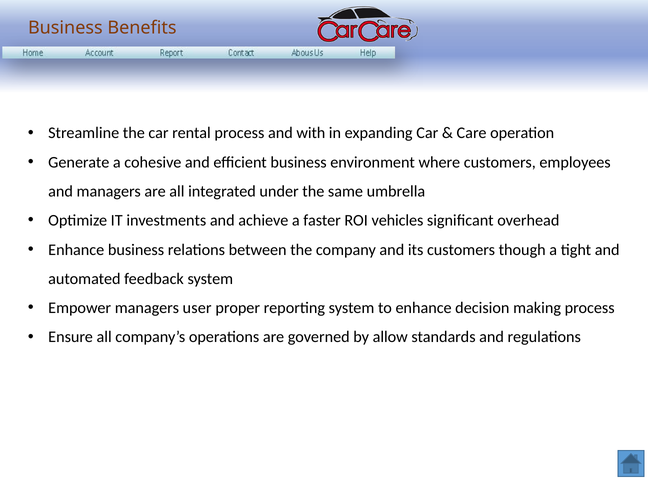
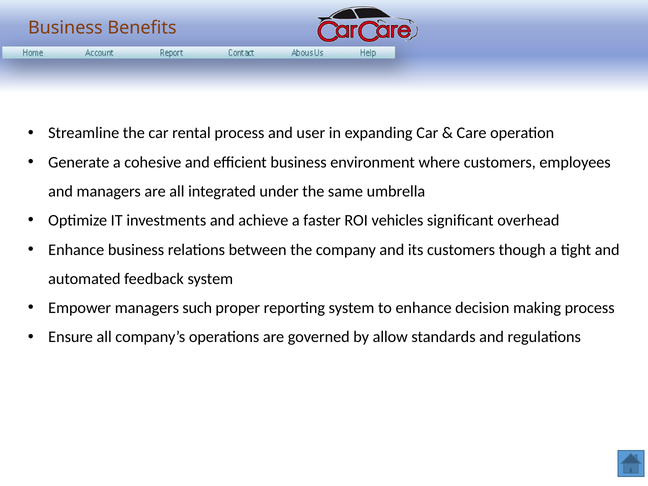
with: with -> user
user: user -> such
